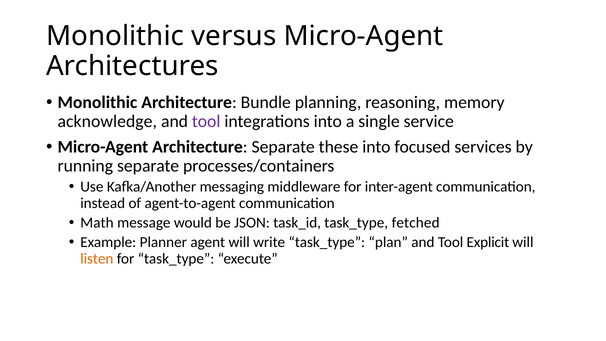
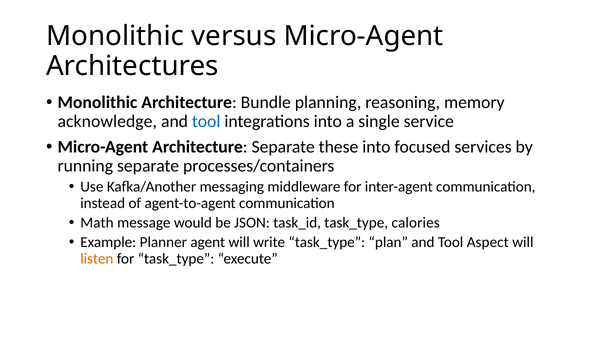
tool at (206, 121) colour: purple -> blue
fetched: fetched -> calories
Explicit: Explicit -> Aspect
